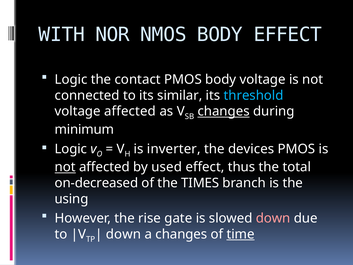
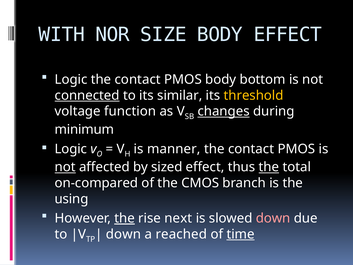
NMOS: NMOS -> SIZE
body voltage: voltage -> bottom
connected underline: none -> present
threshold colour: light blue -> yellow
voltage affected: affected -> function
inverter: inverter -> manner
devices at (251, 149): devices -> contact
used: used -> sized
the at (269, 167) underline: none -> present
on-decreased: on-decreased -> on-compared
TIMES: TIMES -> CMOS
the at (125, 218) underline: none -> present
gate: gate -> next
a changes: changes -> reached
